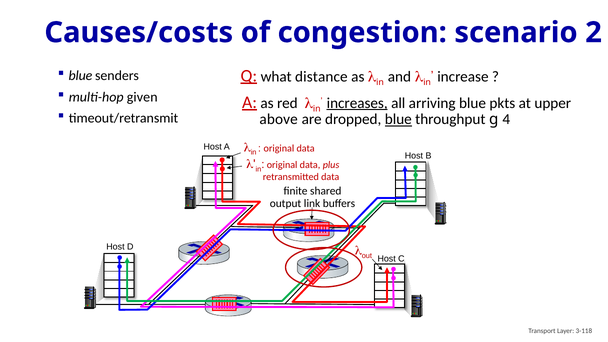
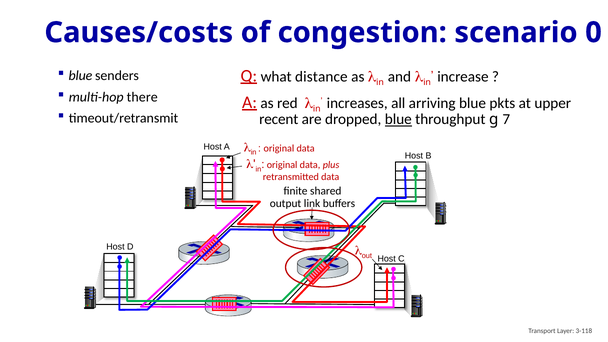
2: 2 -> 0
given: given -> there
increases underline: present -> none
above: above -> recent
4: 4 -> 7
